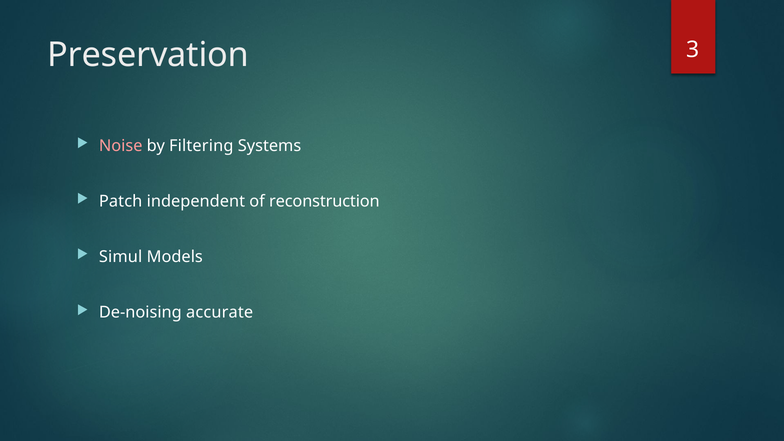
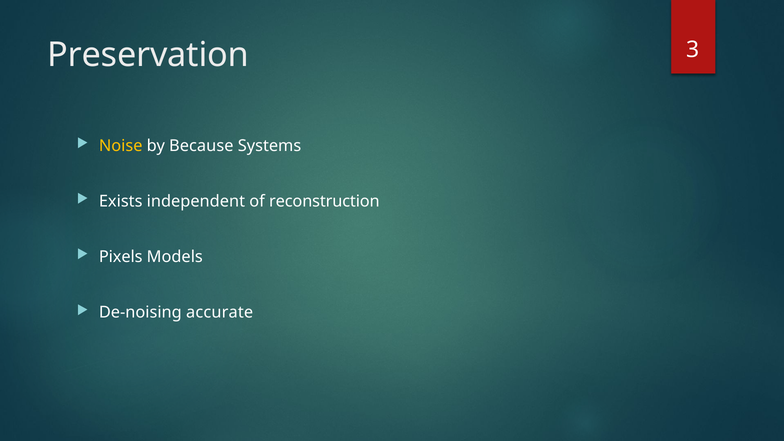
Noise colour: pink -> yellow
Filtering: Filtering -> Because
Patch: Patch -> Exists
Simul: Simul -> Pixels
